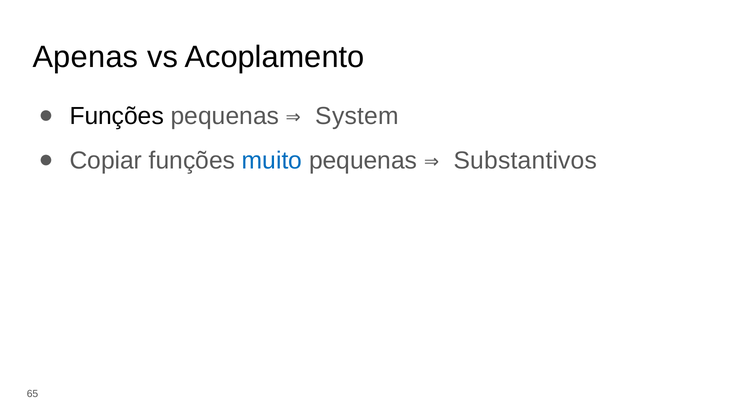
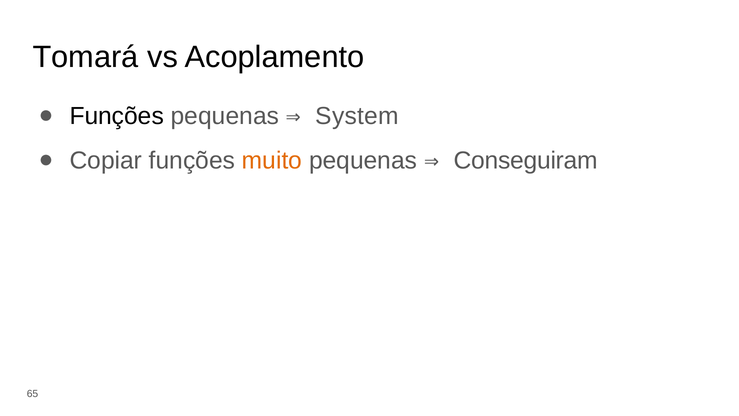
Apenas: Apenas -> Tomará
muito colour: blue -> orange
Substantivos: Substantivos -> Conseguiram
